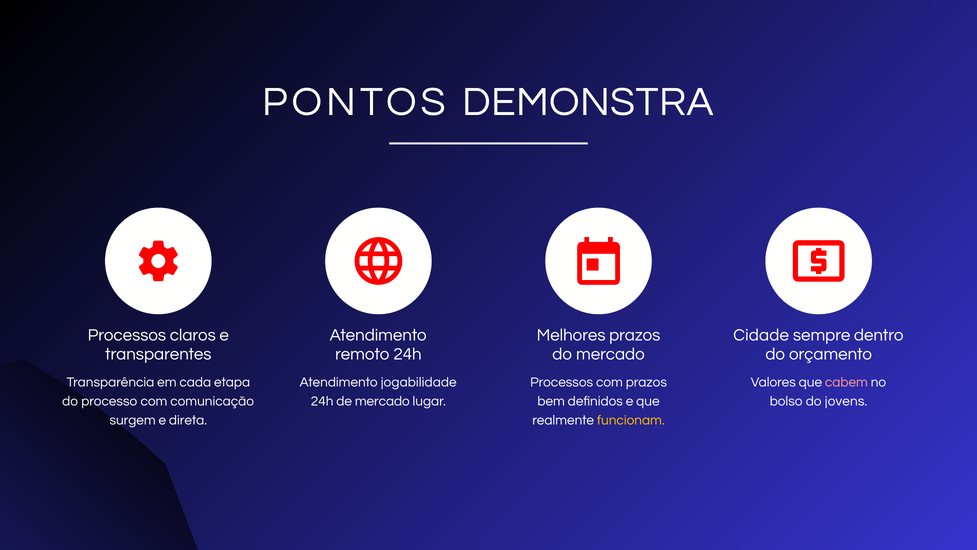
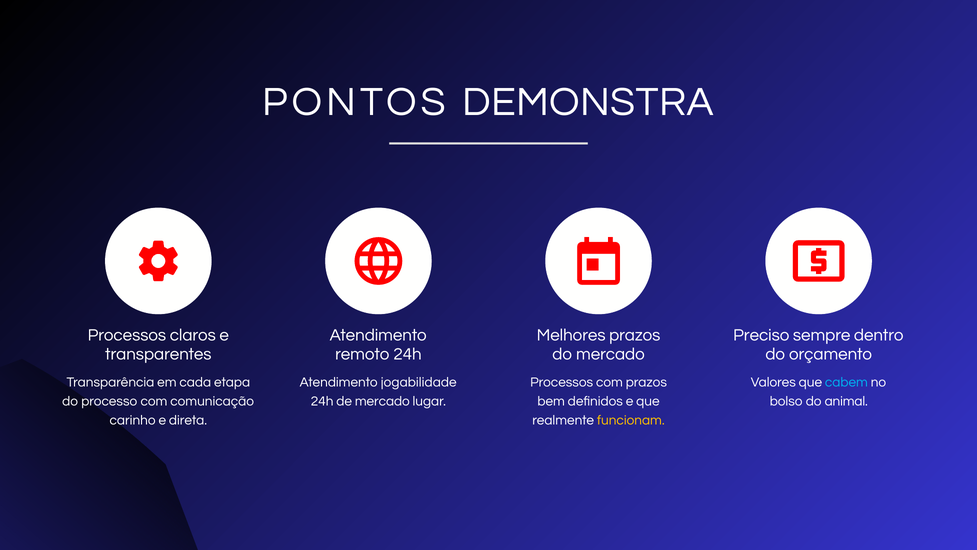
Cidade: Cidade -> Preciso
cabem colour: pink -> light blue
jovens: jovens -> animal
surgem: surgem -> carinho
